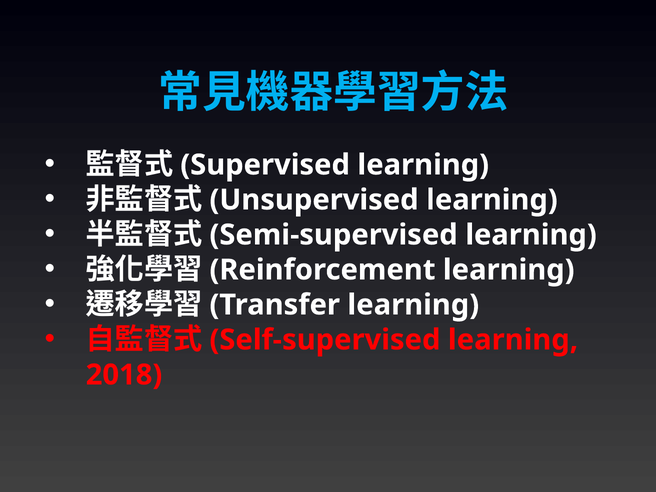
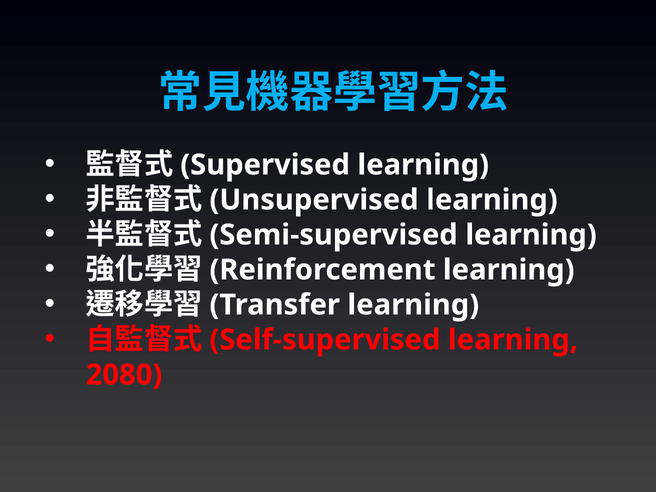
2018: 2018 -> 2080
